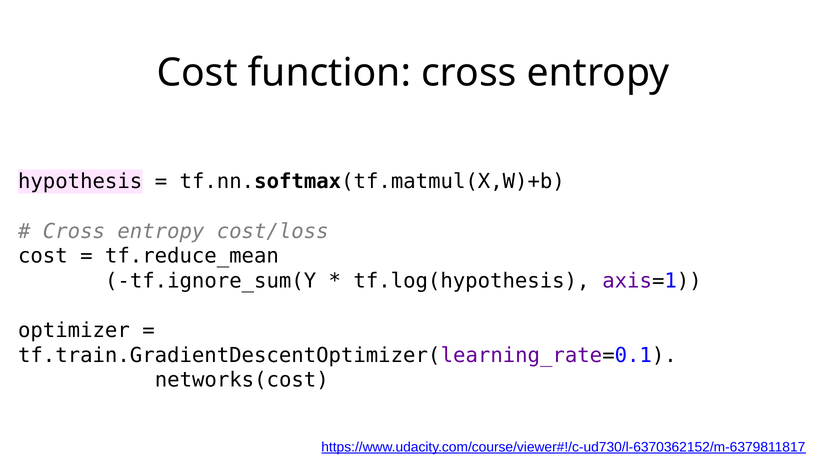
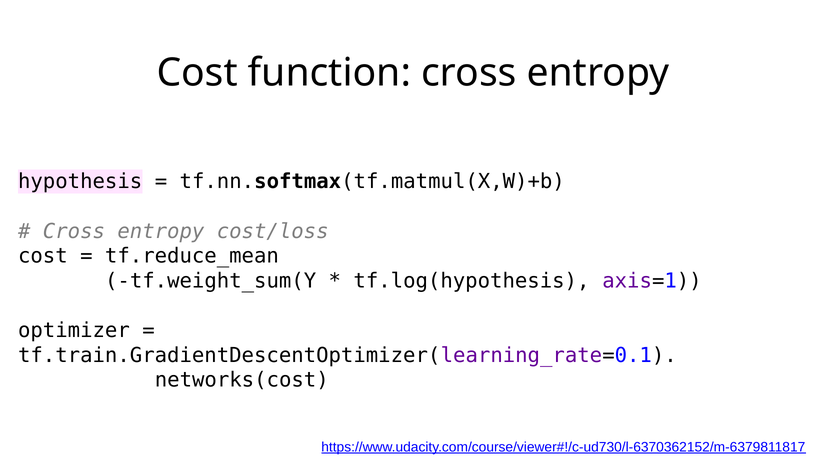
tf.ignore_sum(Y: tf.ignore_sum(Y -> tf.weight_sum(Y
